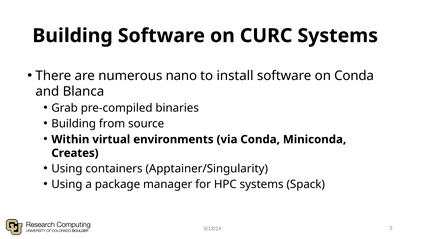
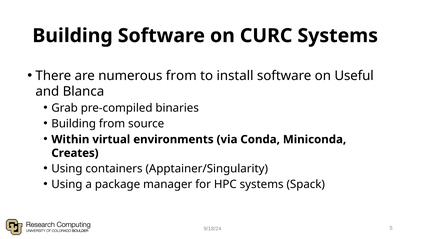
numerous nano: nano -> from
on Conda: Conda -> Useful
